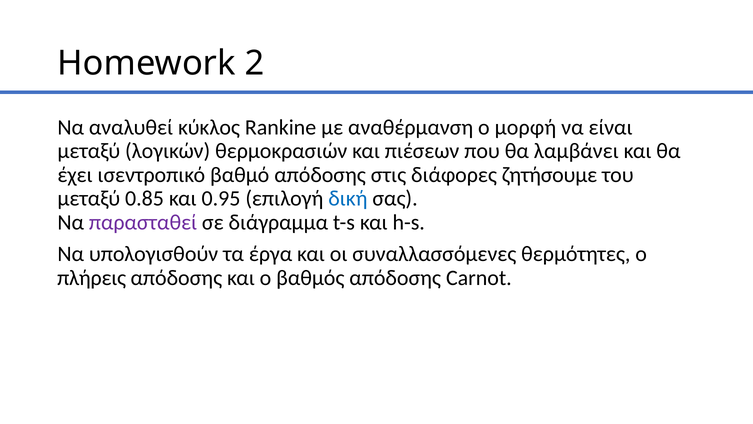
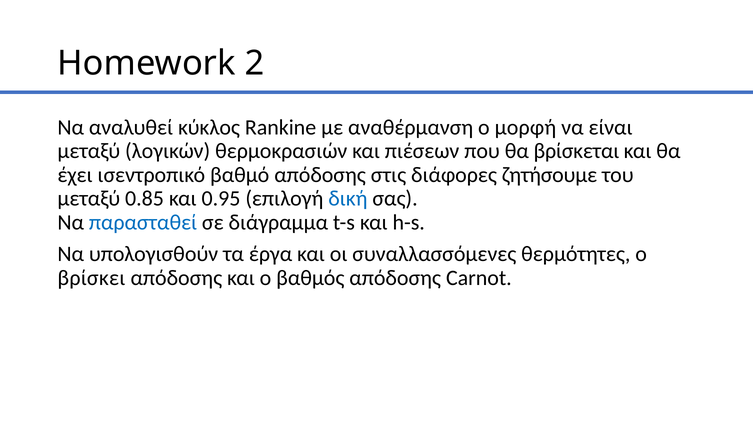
λαμβάνει: λαμβάνει -> βρίσκεται
παρασταθεί colour: purple -> blue
πλήρεις: πλήρεις -> βρίσκει
